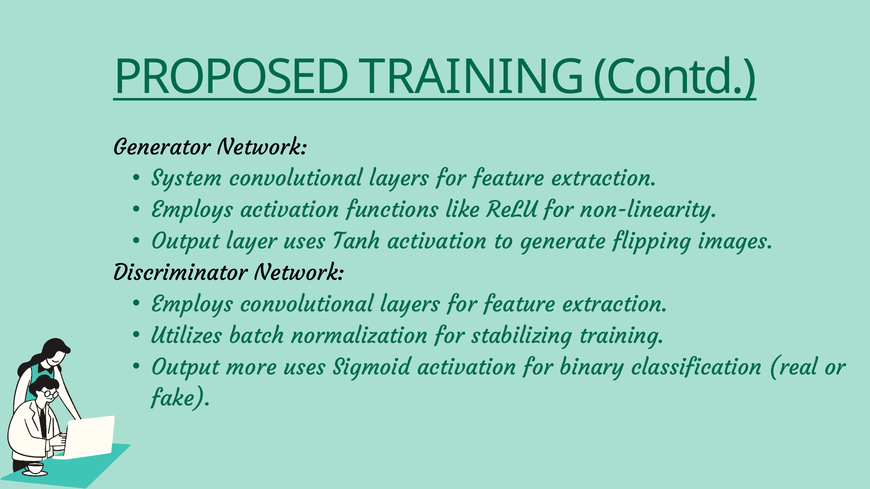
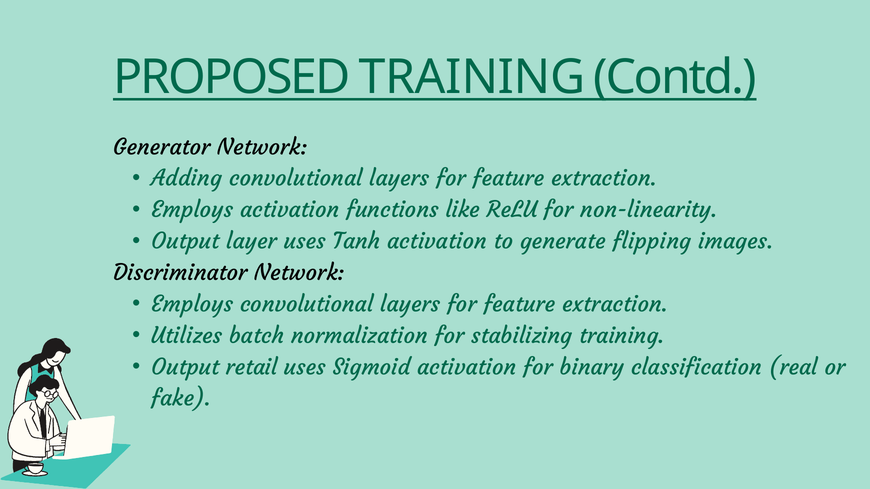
System: System -> Adding
more: more -> retail
